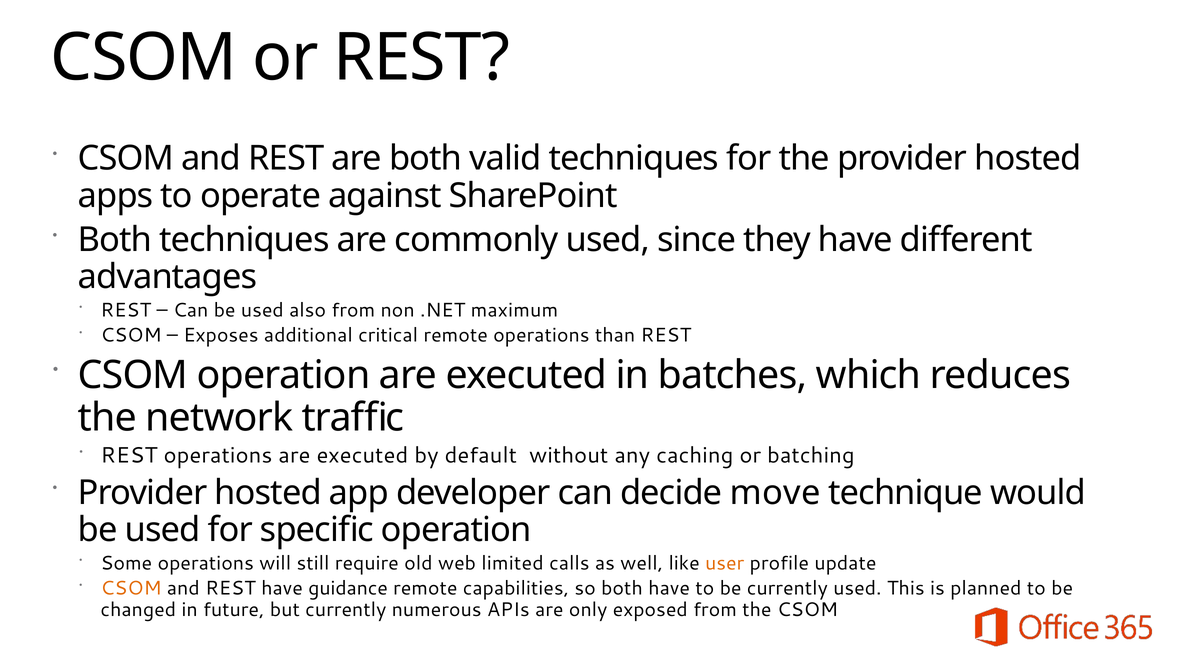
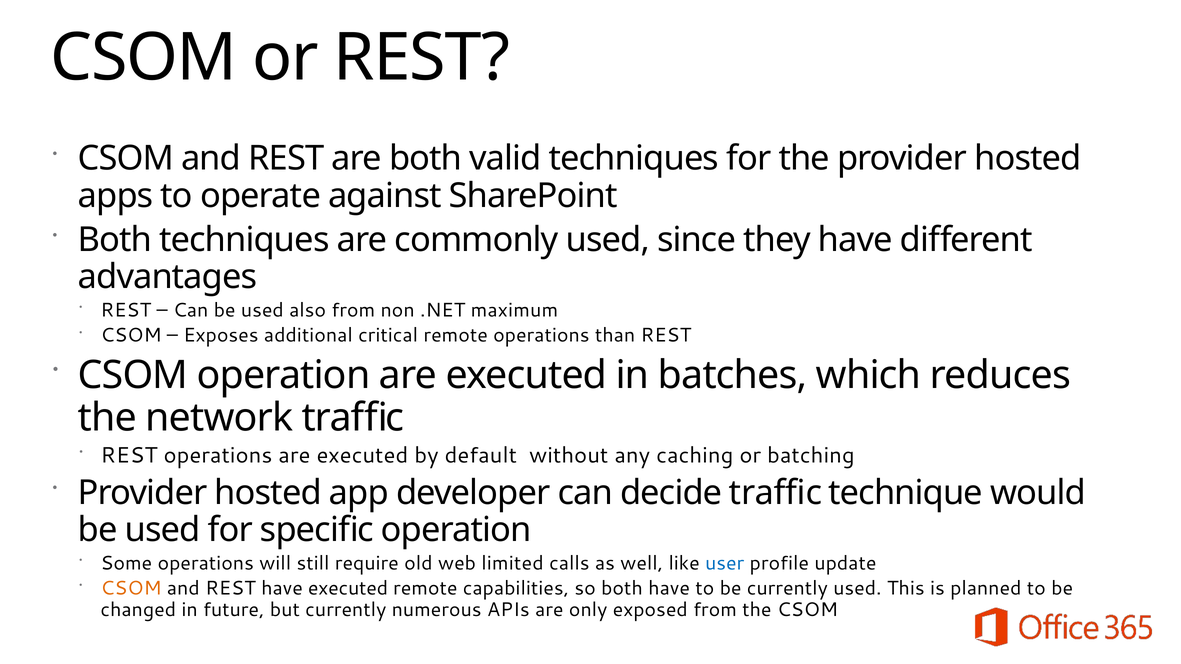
decide move: move -> traffic
user colour: orange -> blue
have guidance: guidance -> executed
